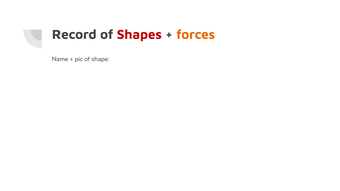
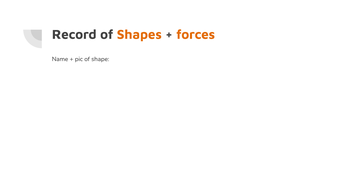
Shapes colour: red -> orange
